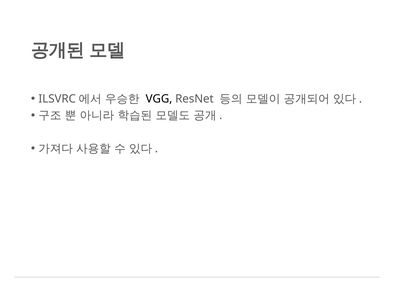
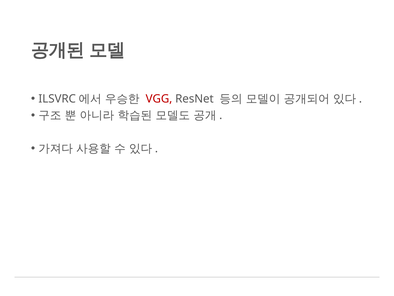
VGG colour: black -> red
